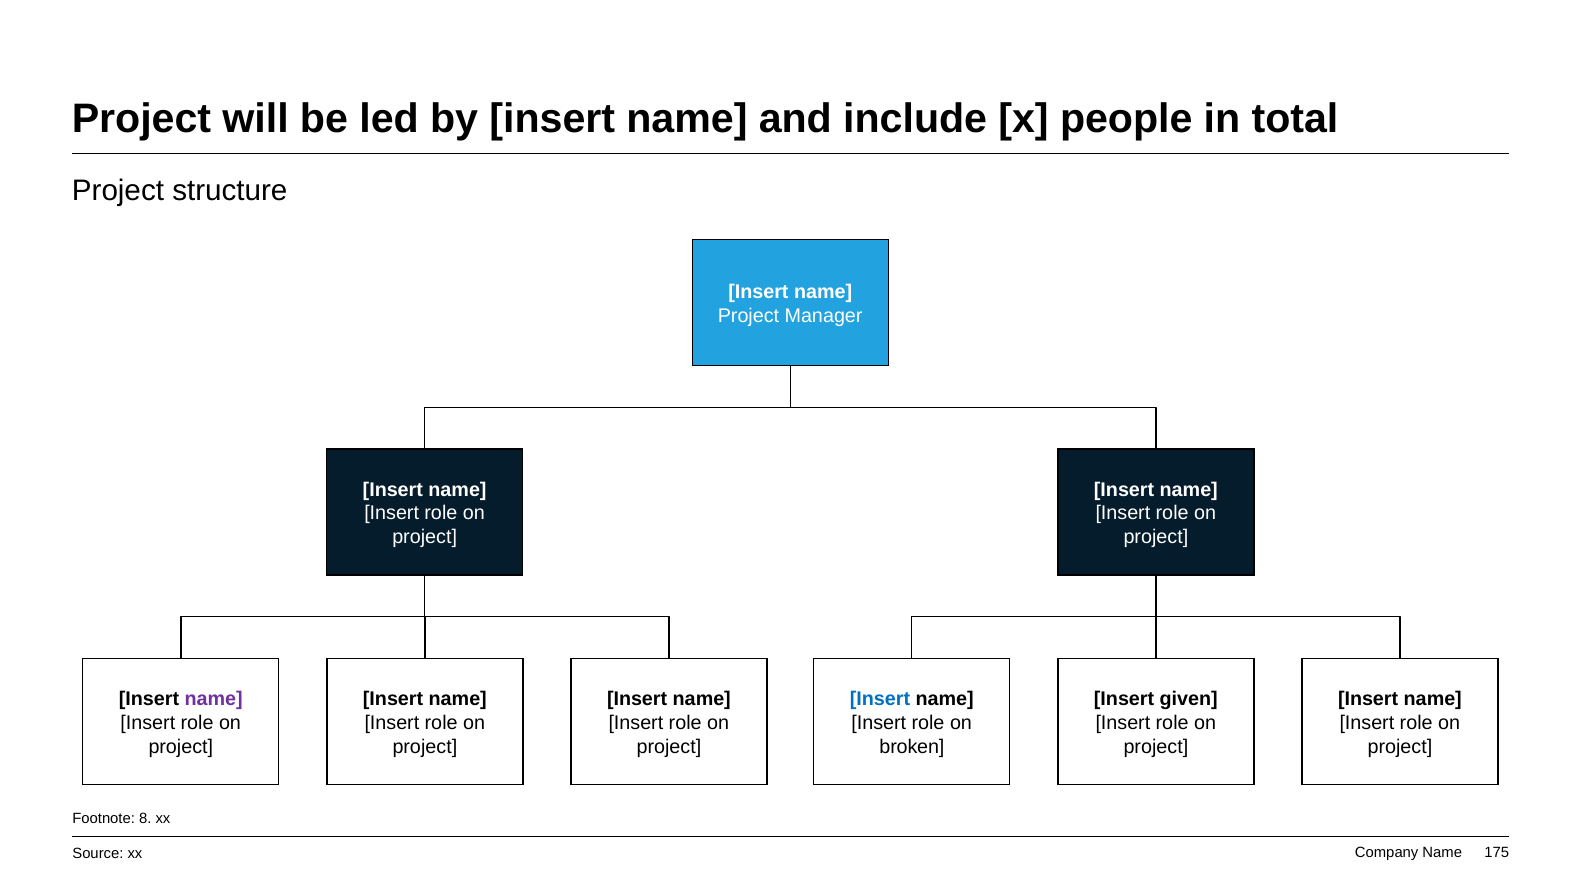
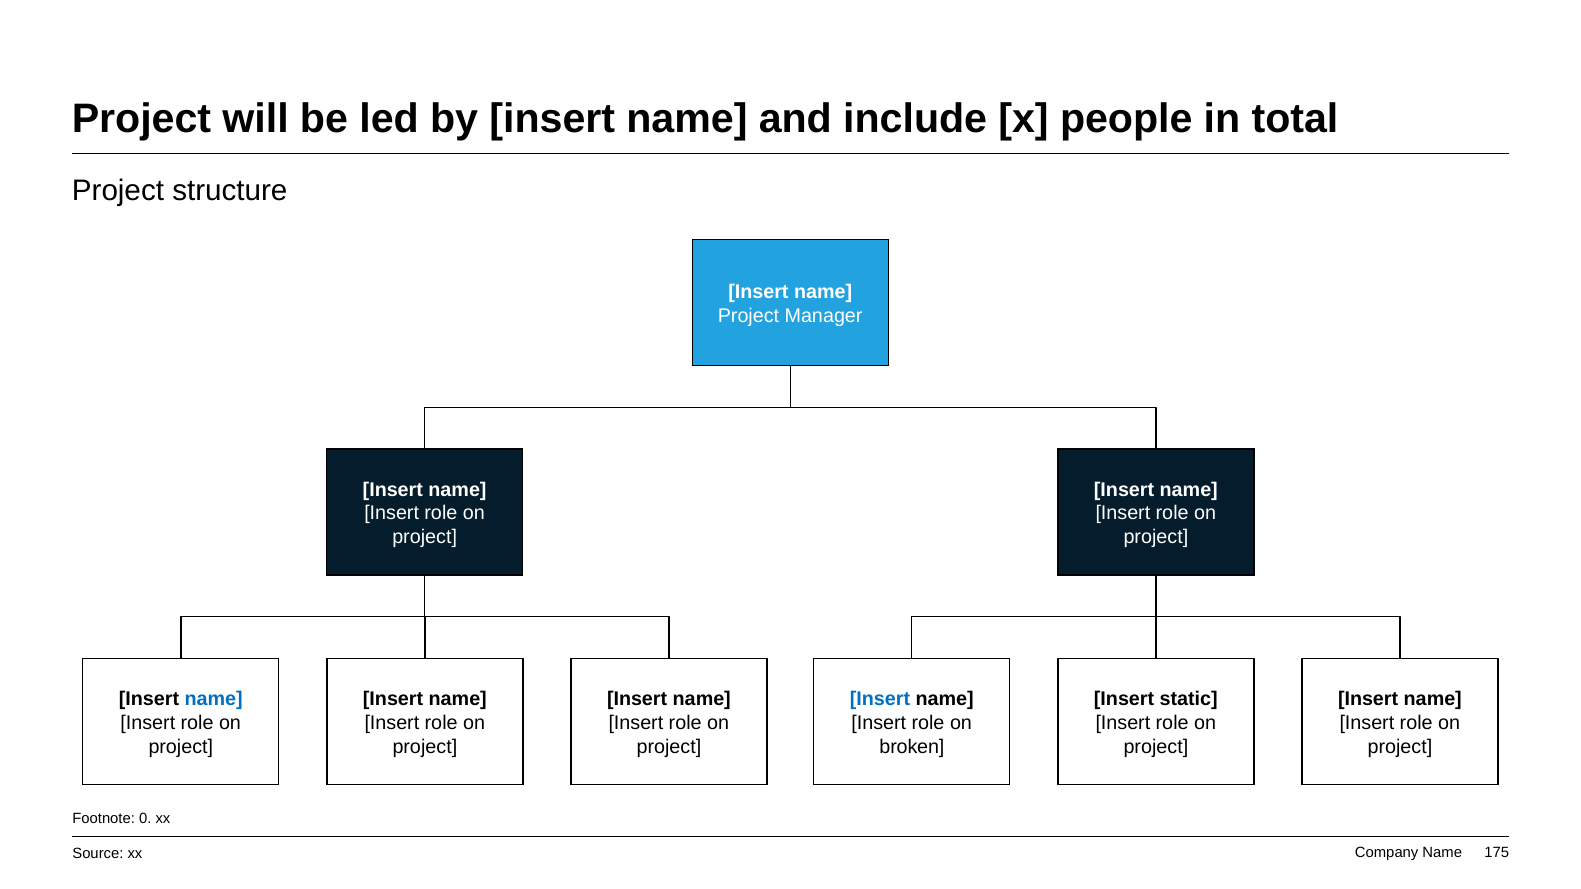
name at (214, 699) colour: purple -> blue
given: given -> static
8: 8 -> 0
